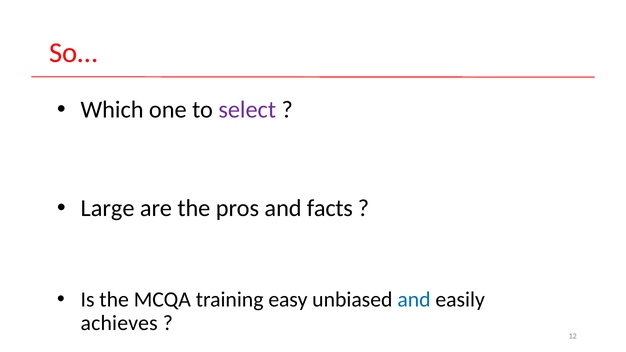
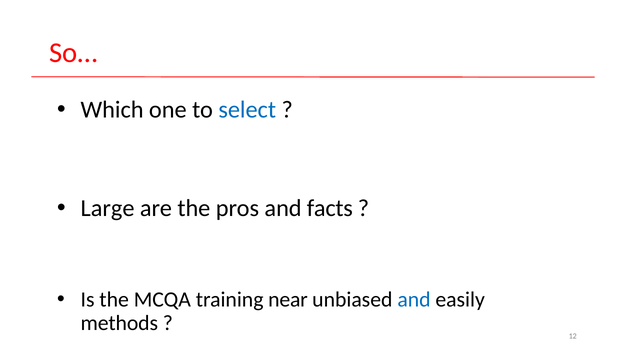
select colour: purple -> blue
easy: easy -> near
achieves: achieves -> methods
